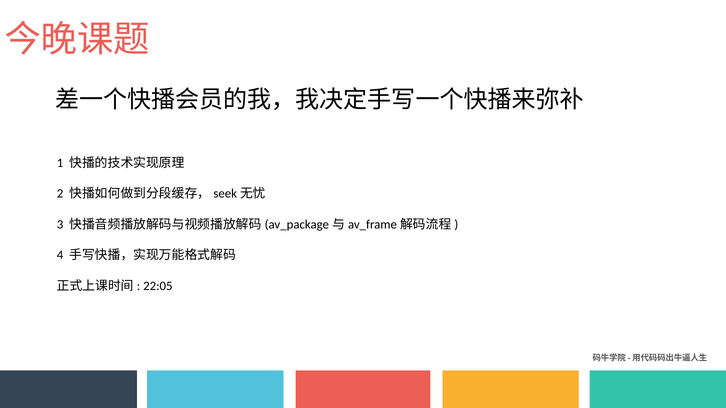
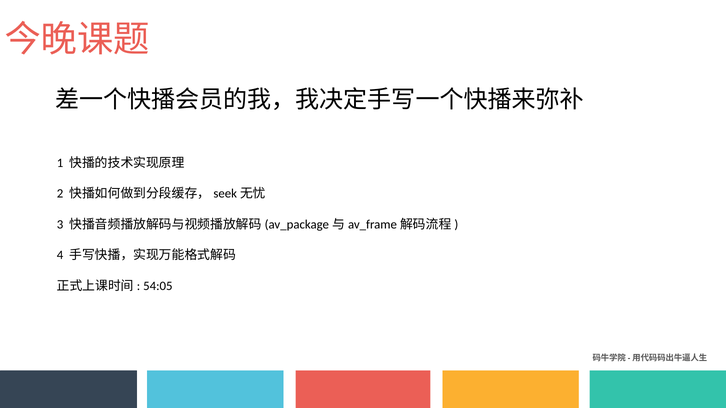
22:05: 22:05 -> 54:05
